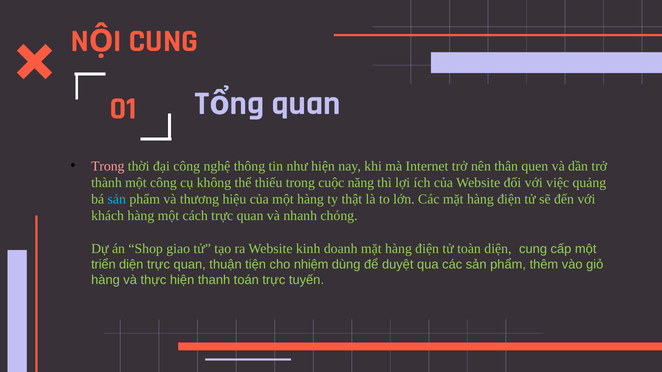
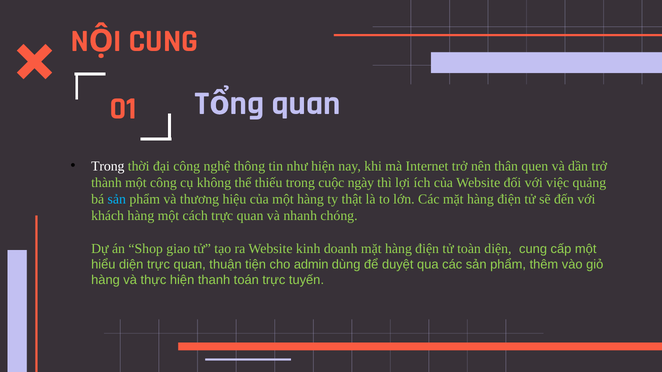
Trong at (108, 166) colour: pink -> white
năng: năng -> ngày
triển: triển -> hiểu
nhiệm: nhiệm -> admin
